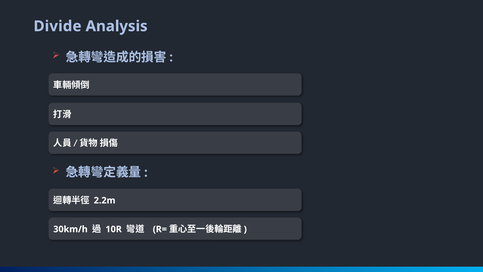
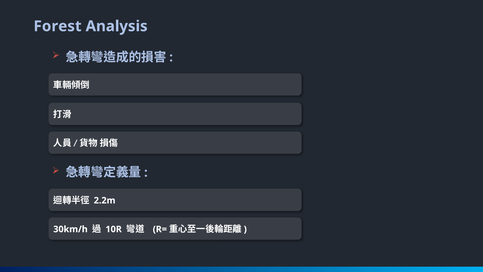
Divide: Divide -> Forest
